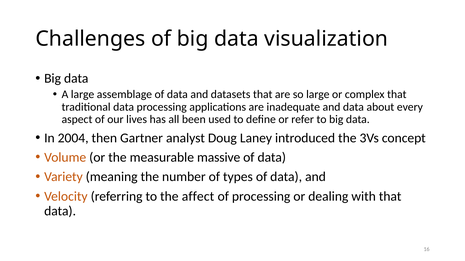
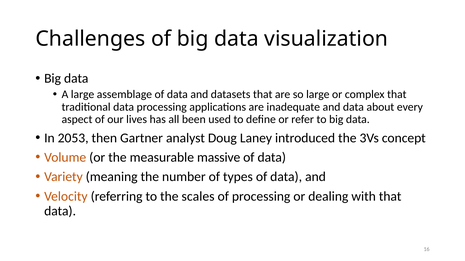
2004: 2004 -> 2053
affect: affect -> scales
